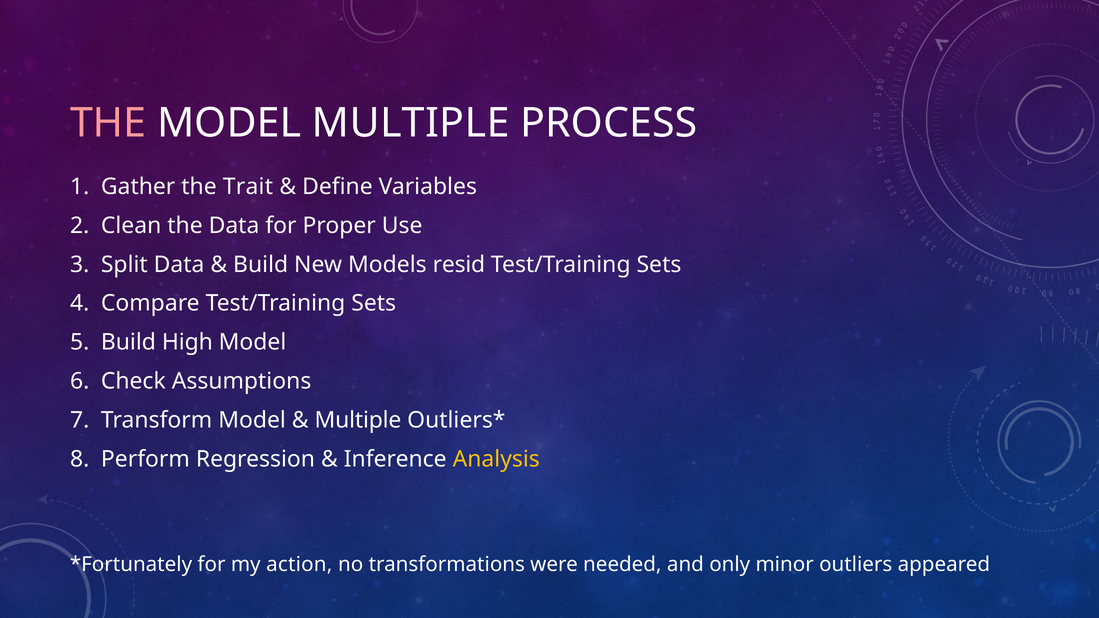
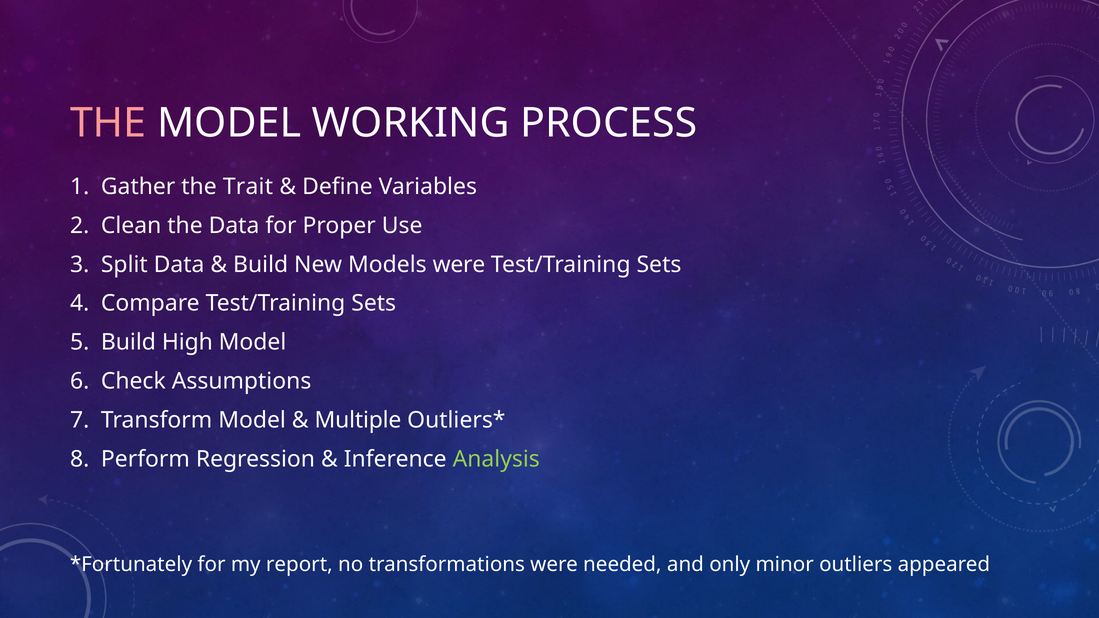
MODEL MULTIPLE: MULTIPLE -> WORKING
Models resid: resid -> were
Analysis colour: yellow -> light green
action: action -> report
